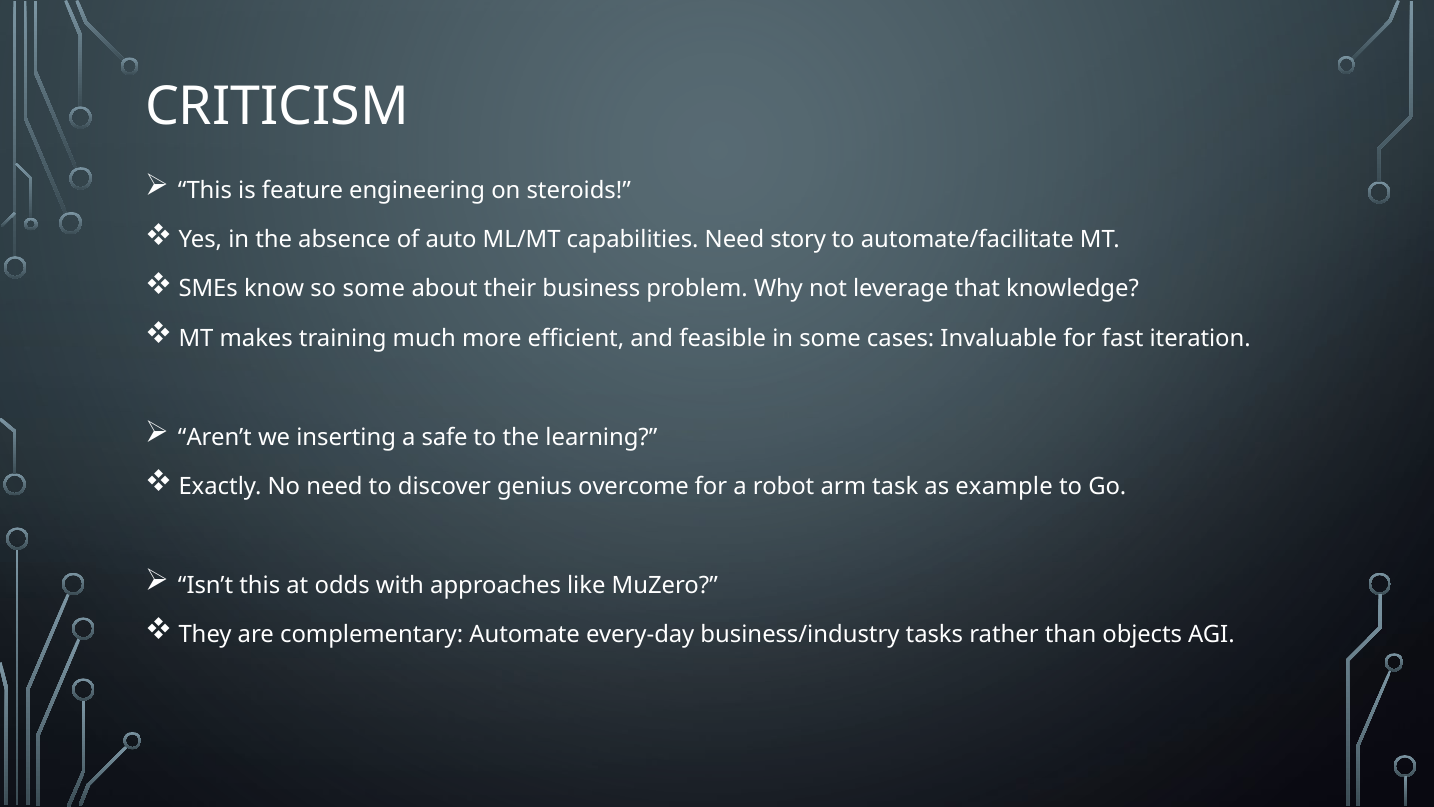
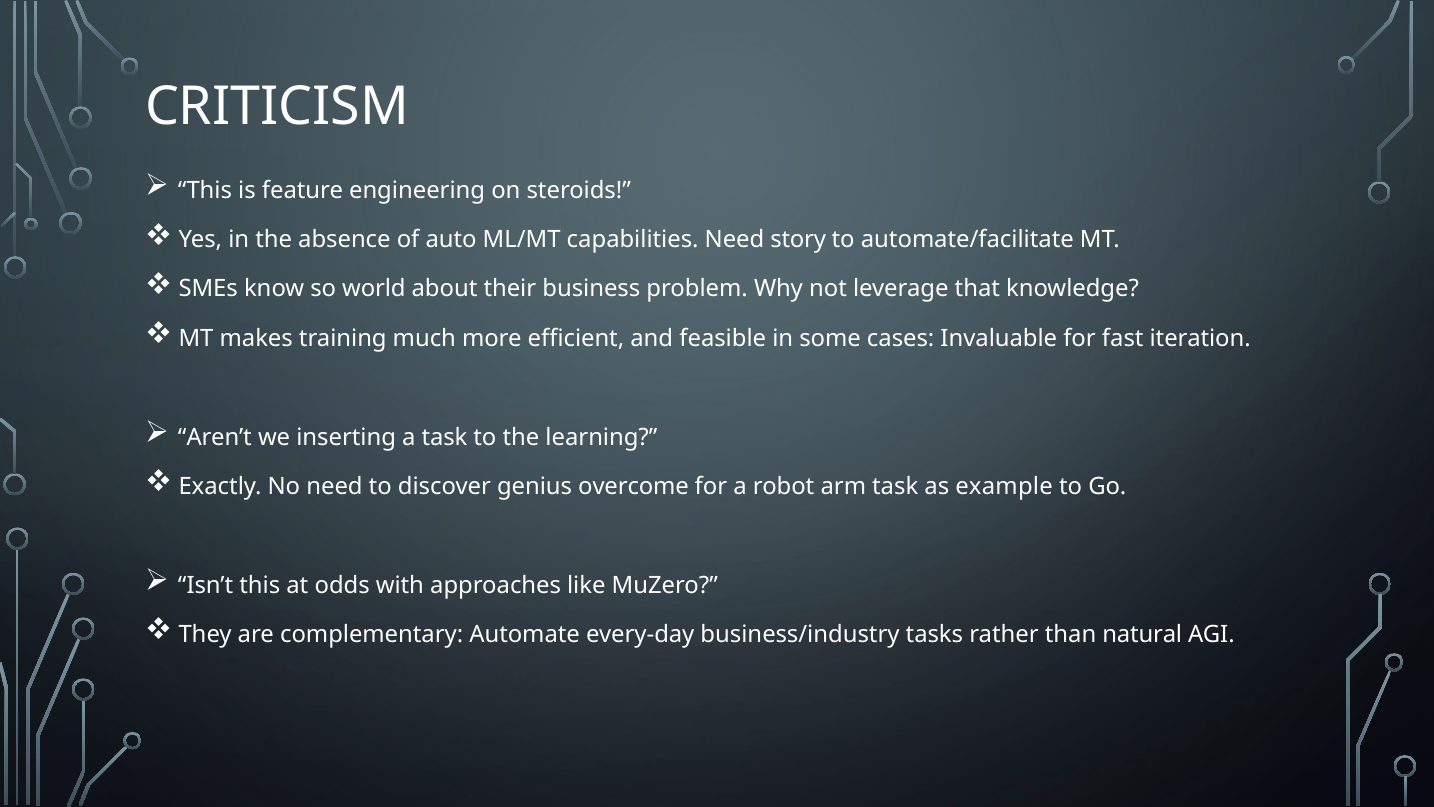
so some: some -> world
a safe: safe -> task
objects: objects -> natural
